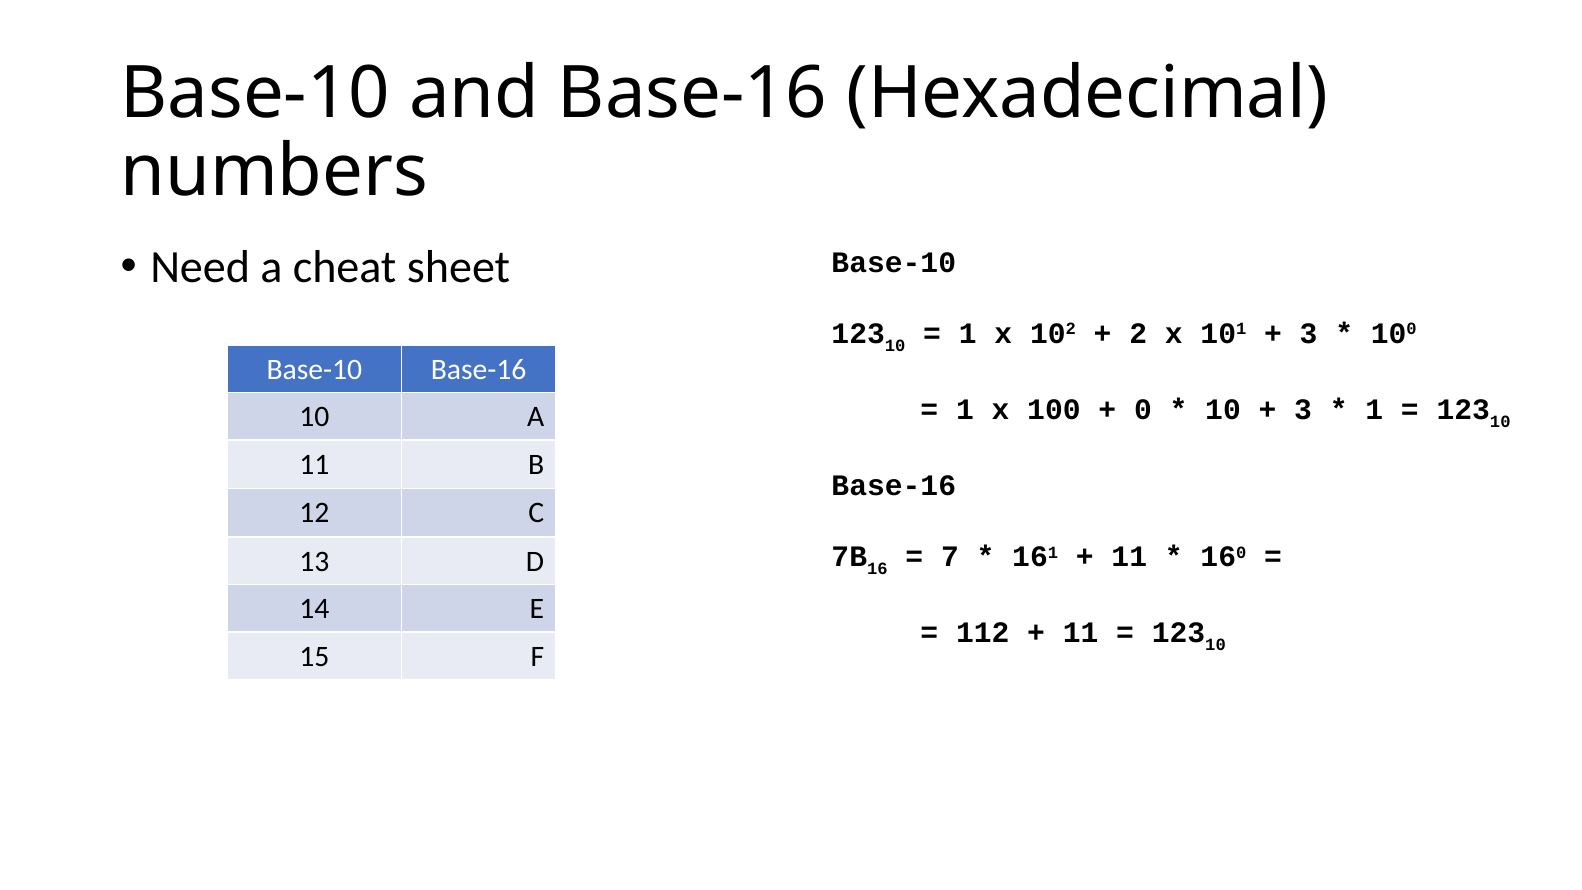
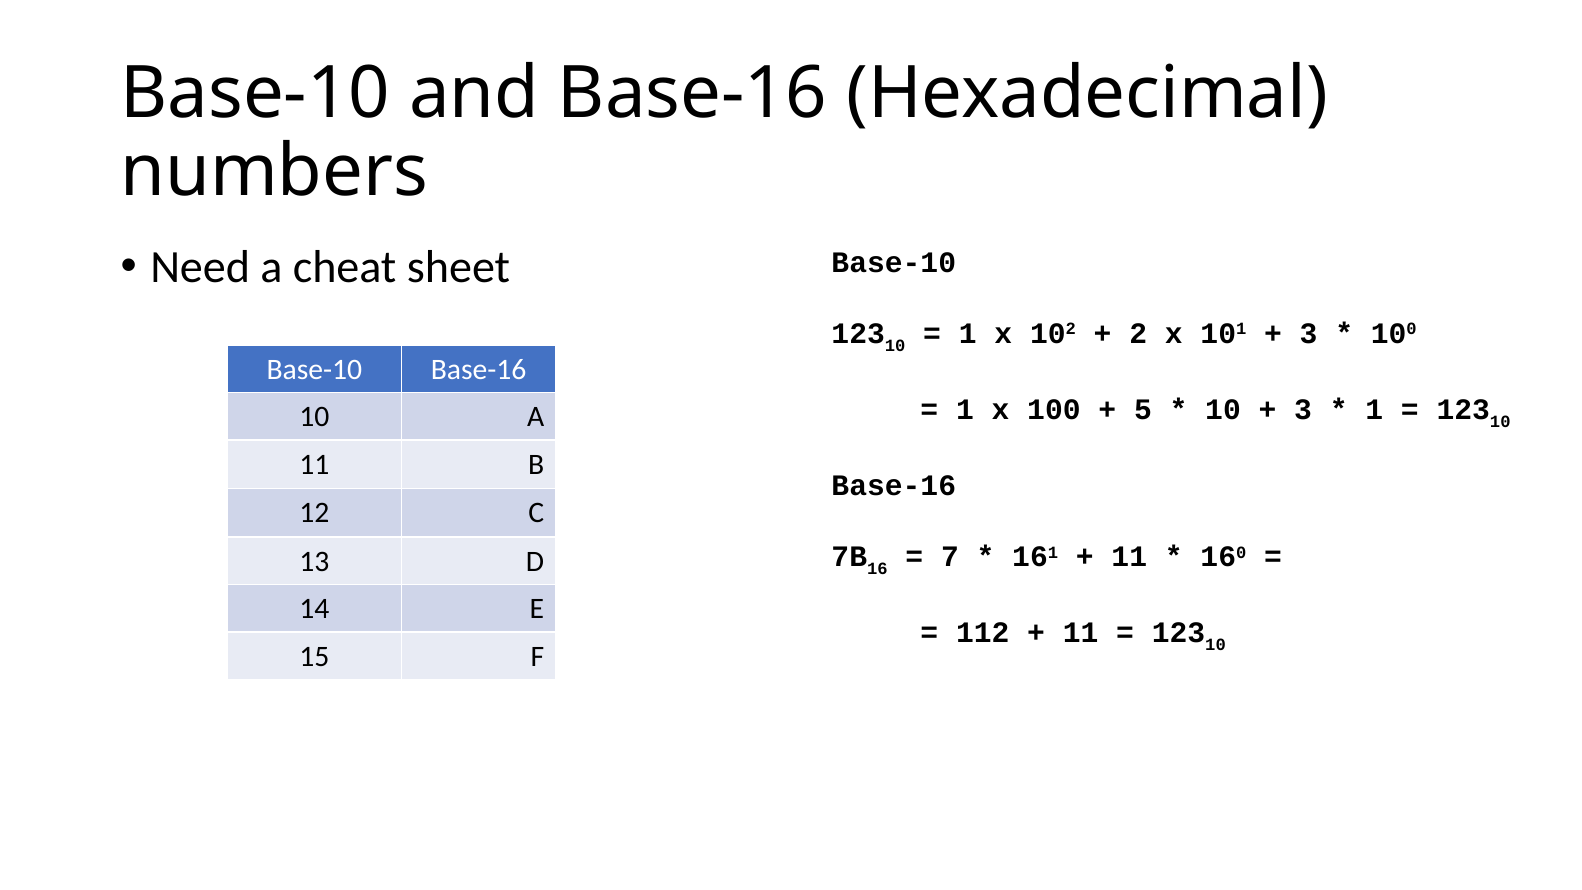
0: 0 -> 5
